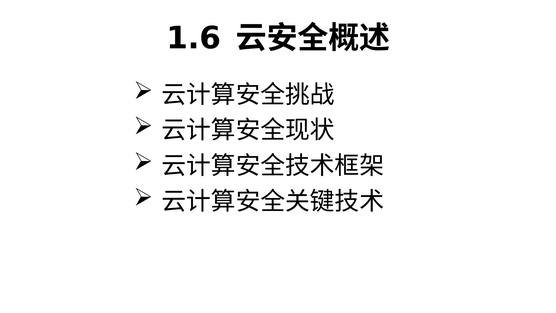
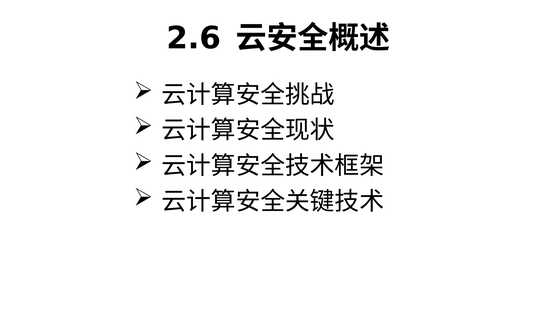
1.6: 1.6 -> 2.6
